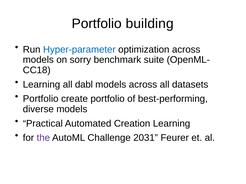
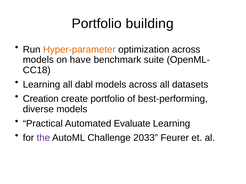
Hyper-parameter colour: blue -> orange
sorry: sorry -> have
Portfolio at (41, 99): Portfolio -> Creation
Creation: Creation -> Evaluate
2031: 2031 -> 2033
